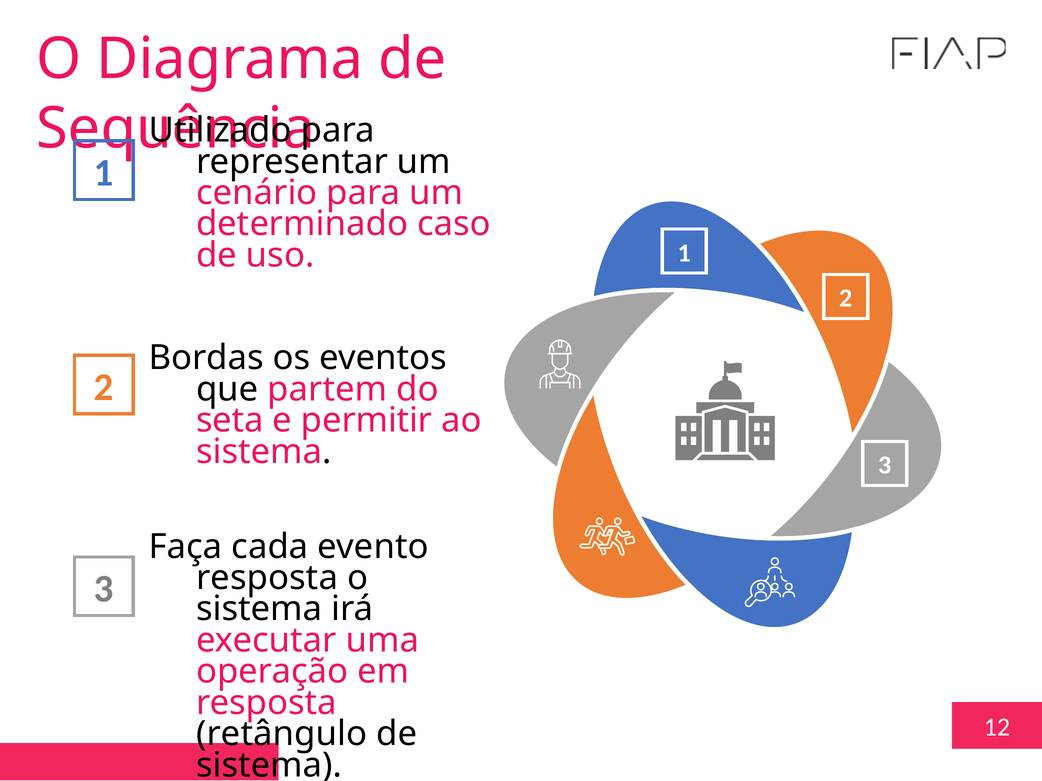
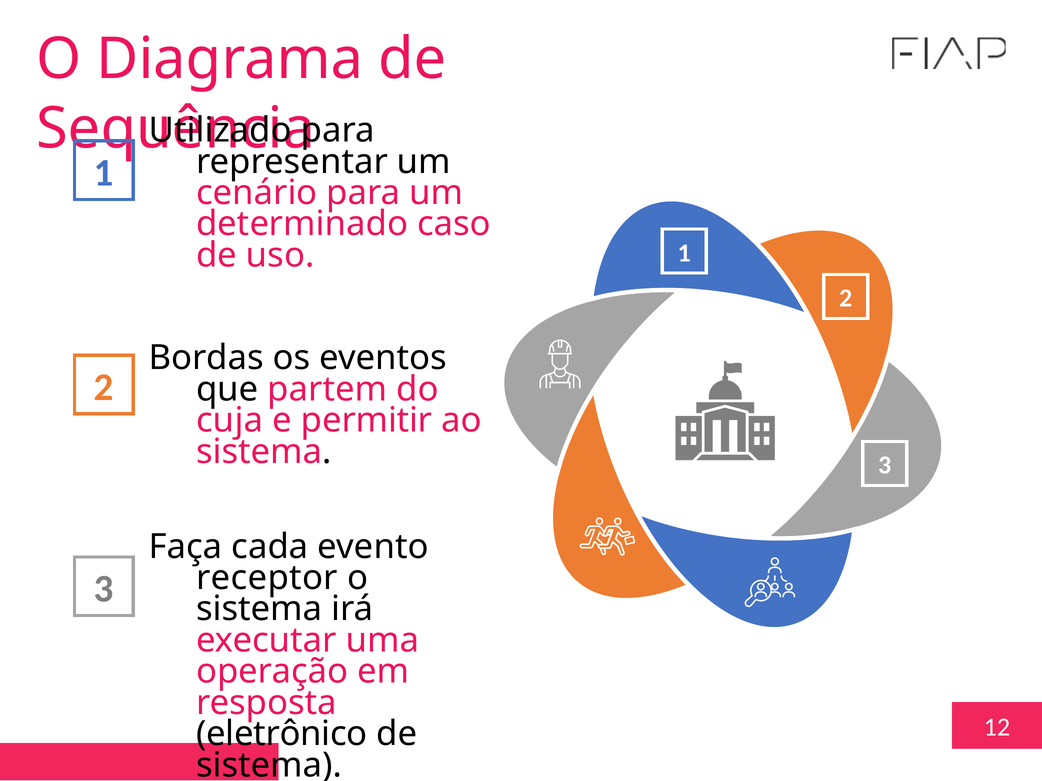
seta: seta -> cuja
resposta at (267, 578): resposta -> receptor
retângulo: retângulo -> eletrônico
